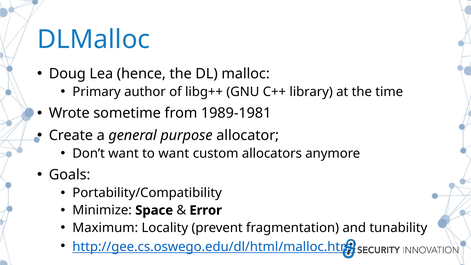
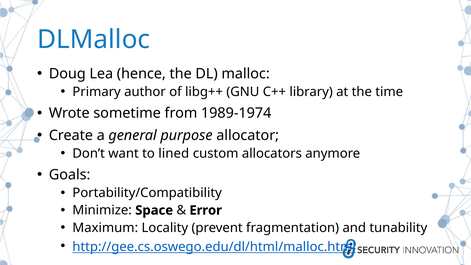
1989-1981: 1989-1981 -> 1989-1974
to want: want -> lined
